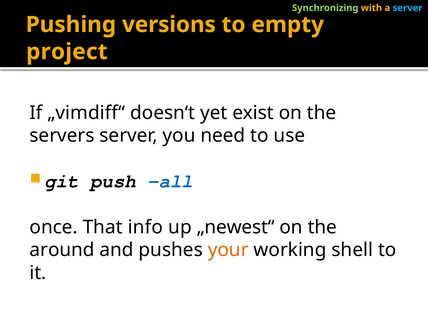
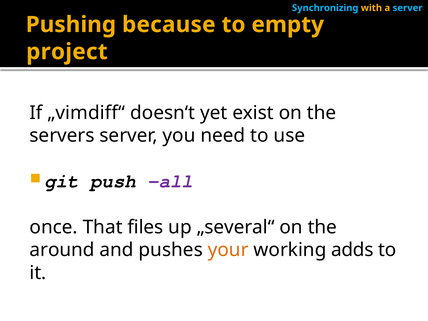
Synchronizing colour: light green -> light blue
versions: versions -> because
all colour: blue -> purple
info: info -> files
„newest“: „newest“ -> „several“
shell: shell -> adds
